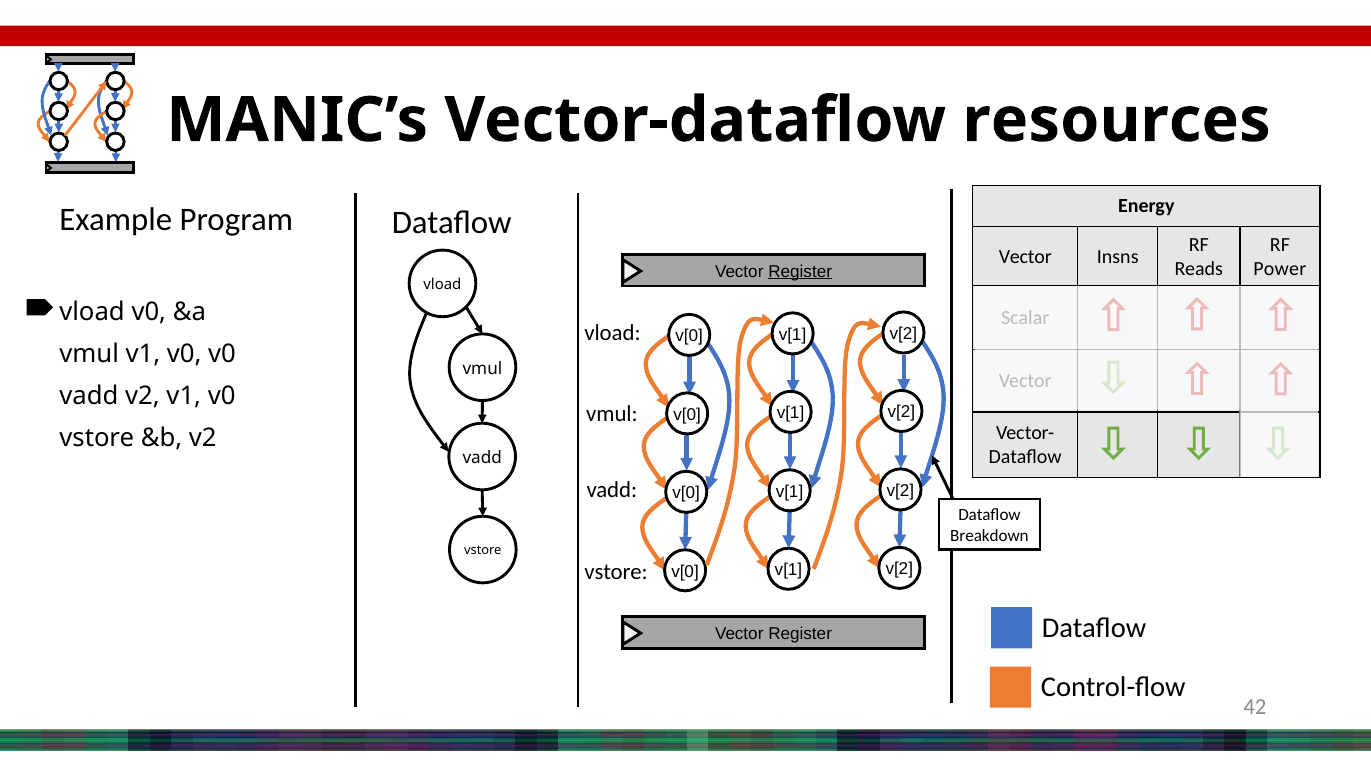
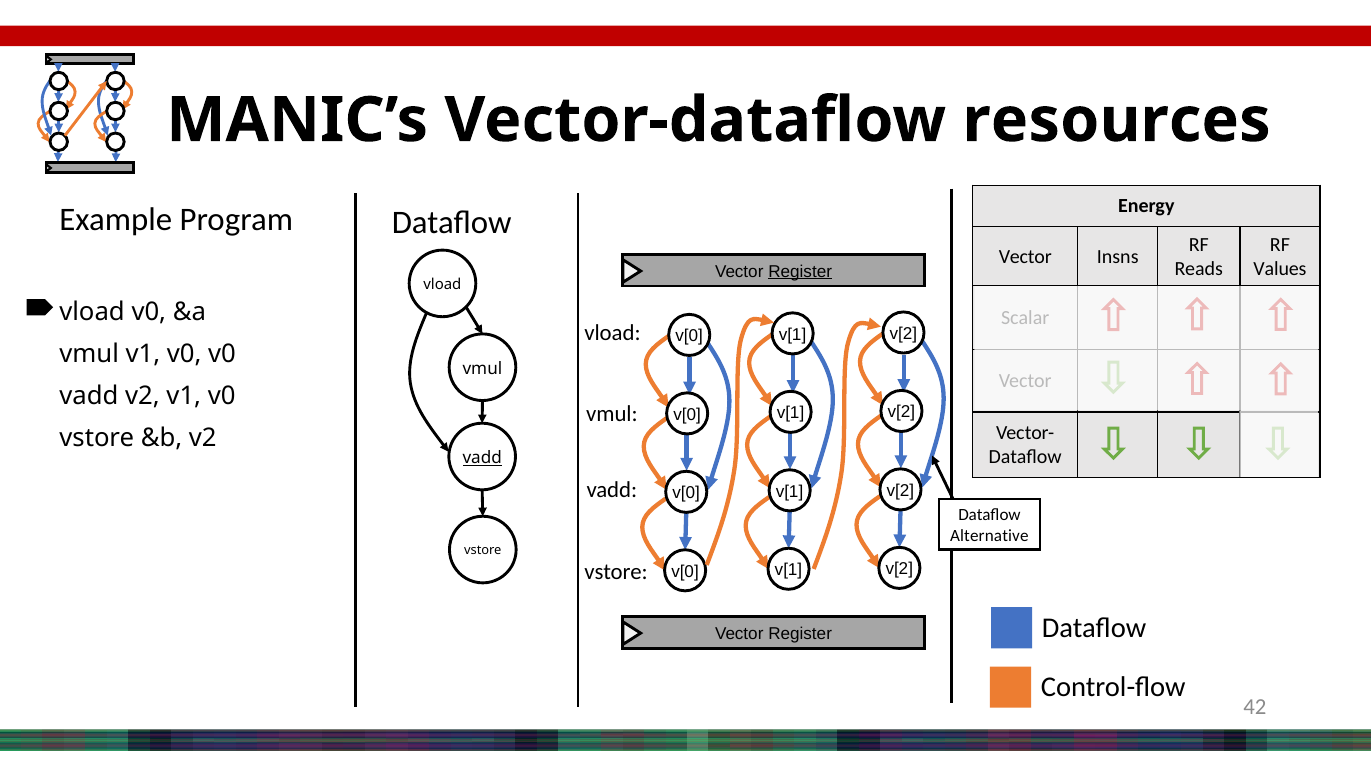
Power: Power -> Values
vadd at (482, 458) underline: none -> present
Breakdown: Breakdown -> Alternative
